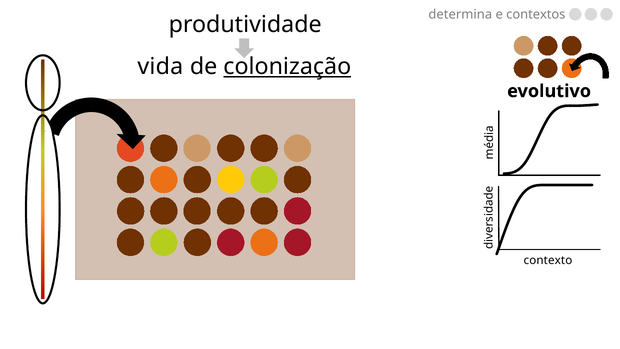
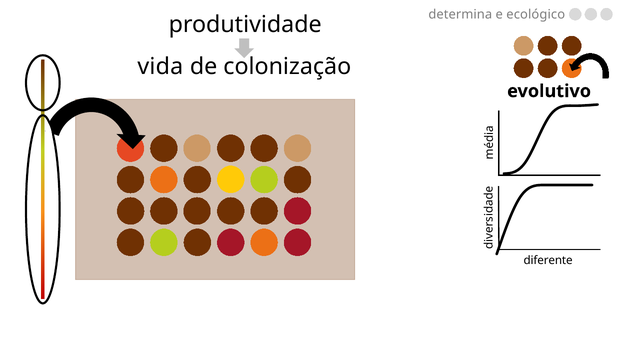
contextos: contextos -> ecológico
colonização underline: present -> none
contexto: contexto -> diferente
